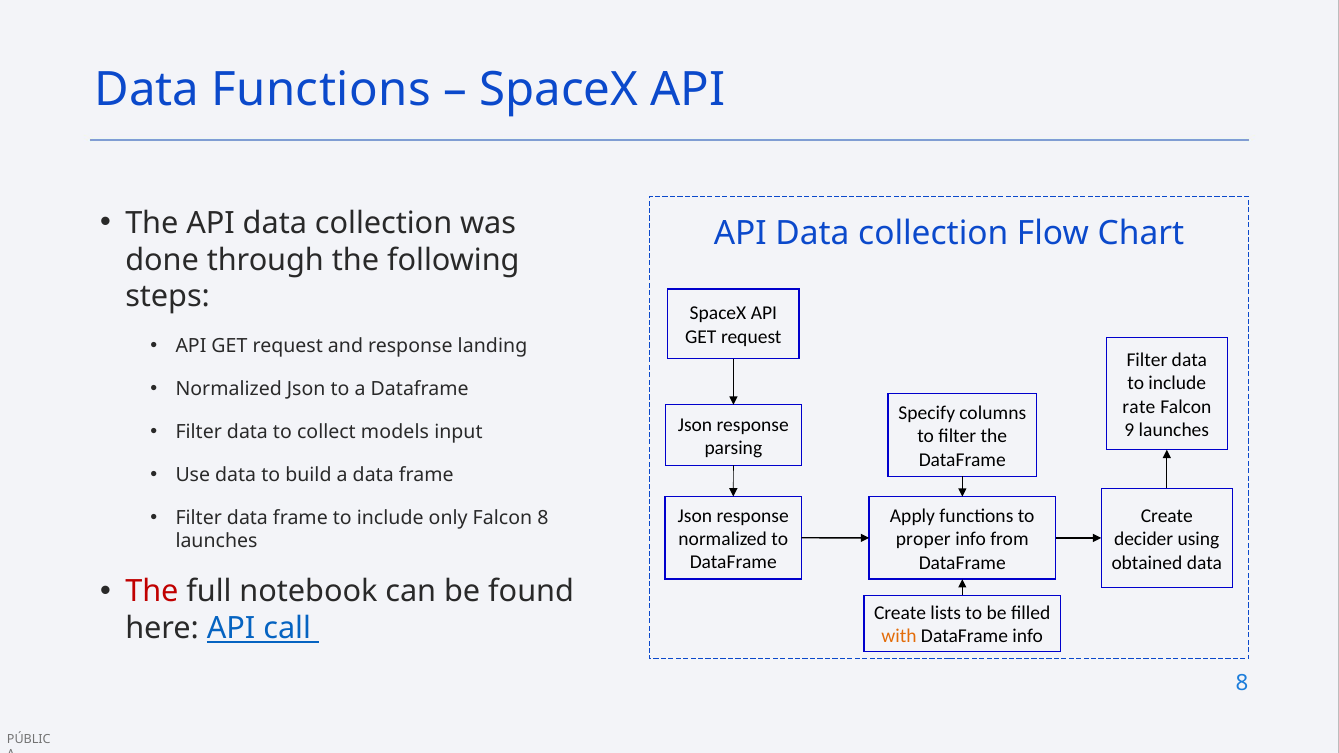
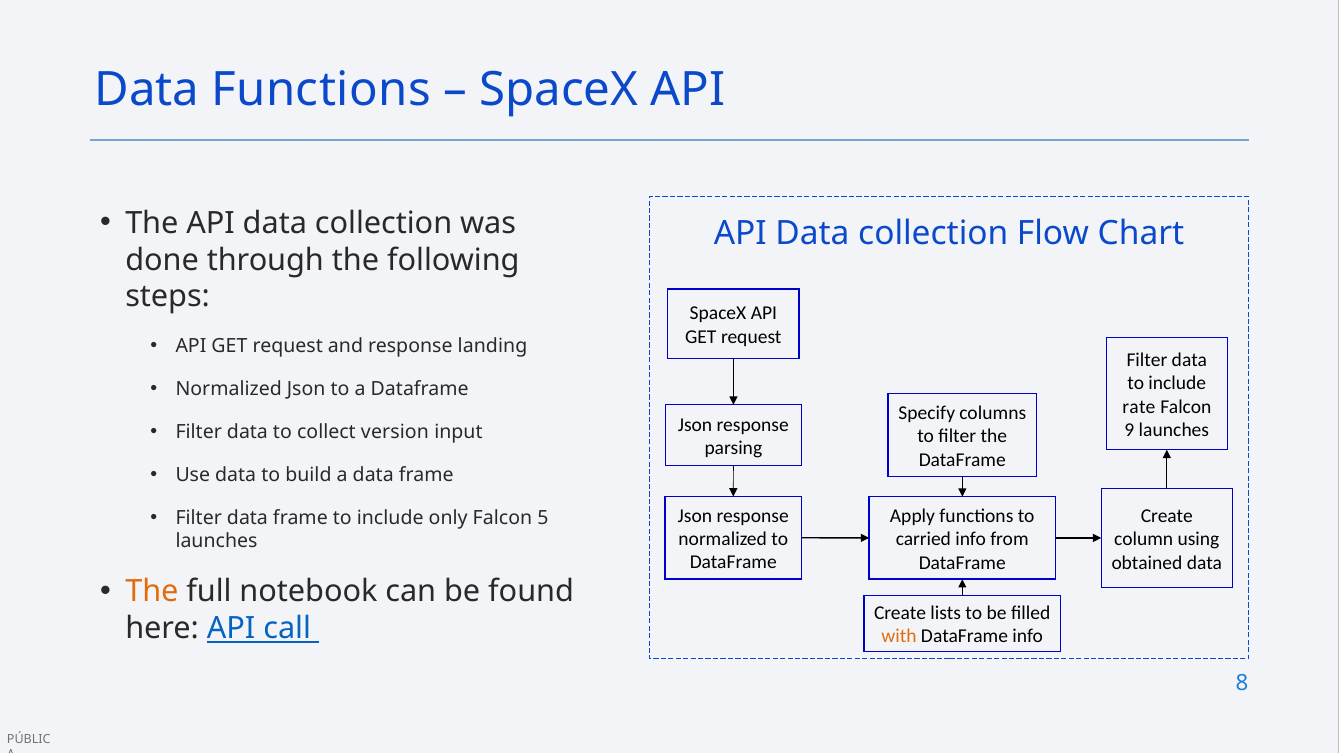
models: models -> version
Falcon 8: 8 -> 5
proper: proper -> carried
decider: decider -> column
The at (152, 592) colour: red -> orange
